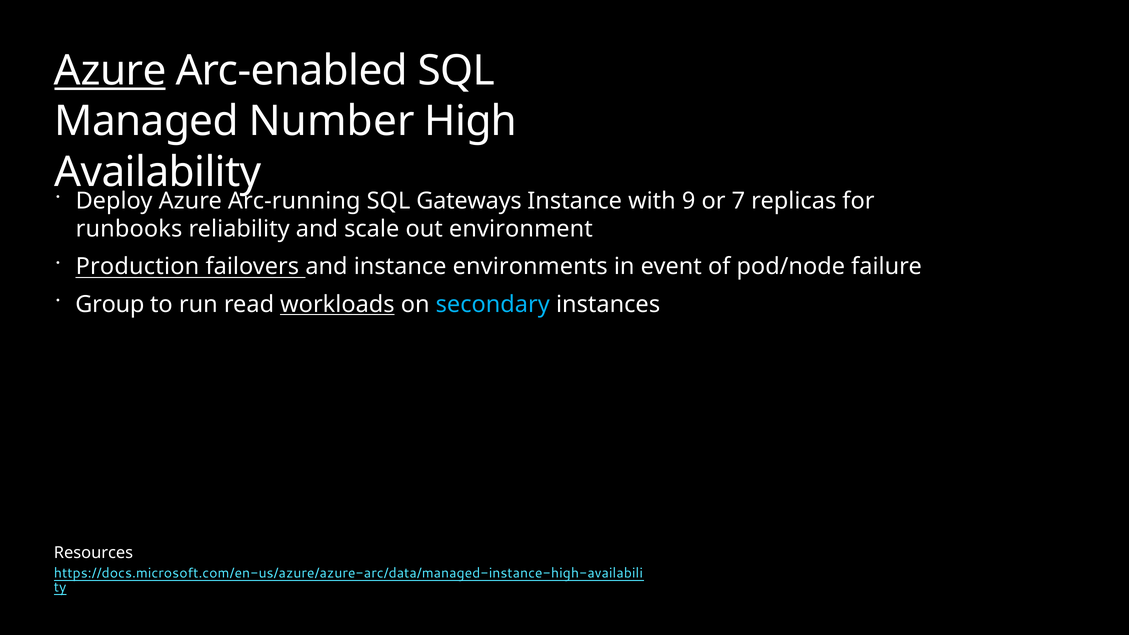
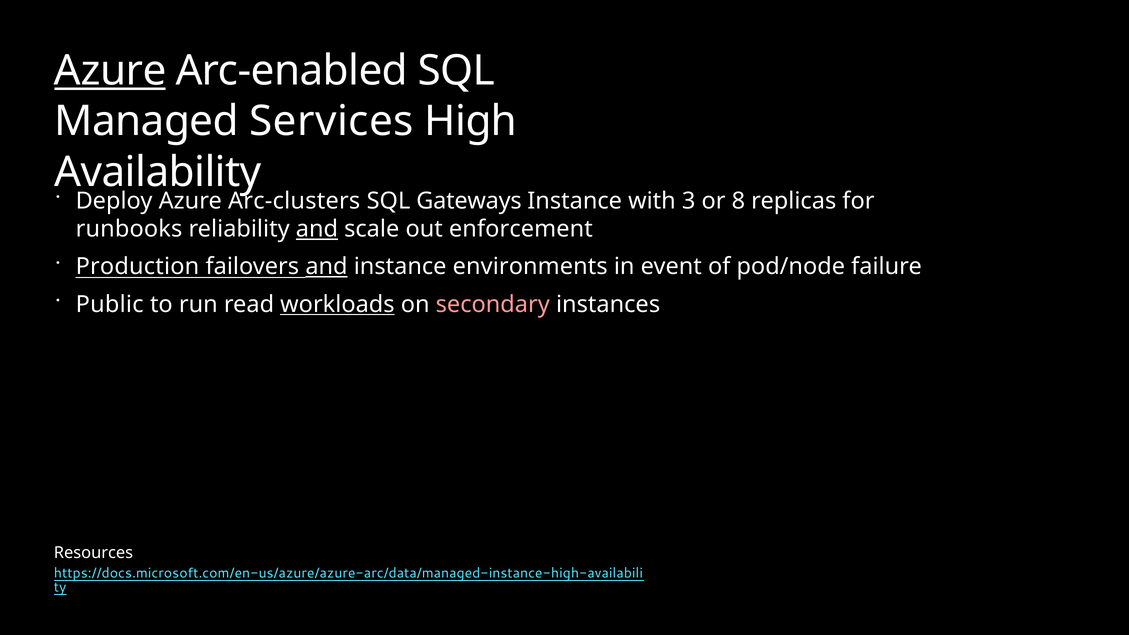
Number: Number -> Services
Arc-running: Arc-running -> Arc-clusters
9: 9 -> 3
7: 7 -> 8
and at (317, 229) underline: none -> present
environment: environment -> enforcement
and at (326, 267) underline: none -> present
Group: Group -> Public
secondary colour: light blue -> pink
